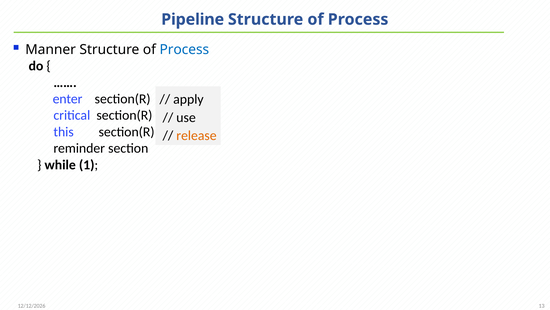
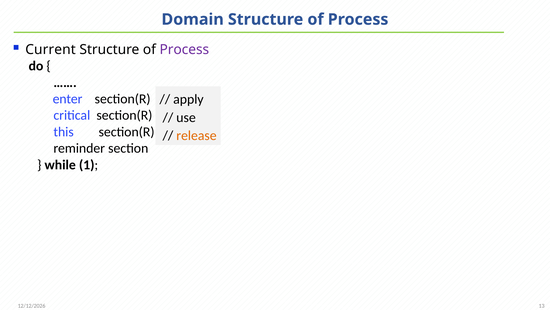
Pipeline: Pipeline -> Domain
Manner: Manner -> Current
Process at (184, 49) colour: blue -> purple
